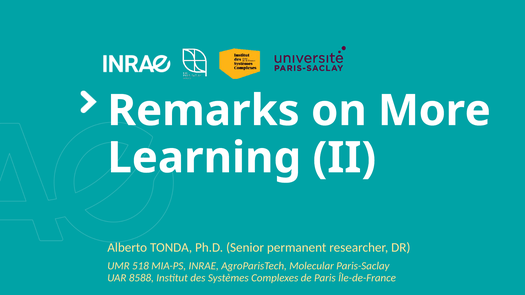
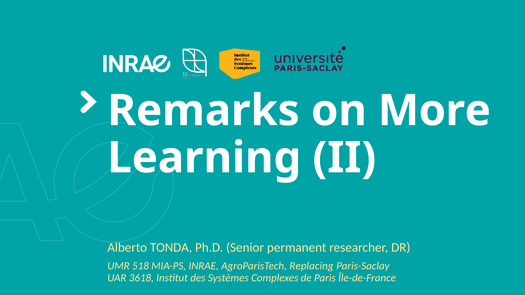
Molecular: Molecular -> Replacing
8588: 8588 -> 3618
